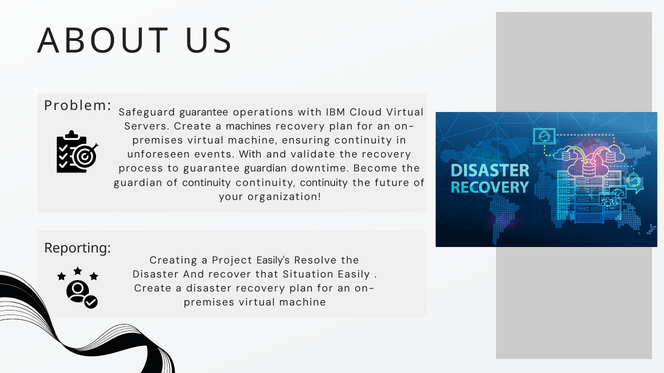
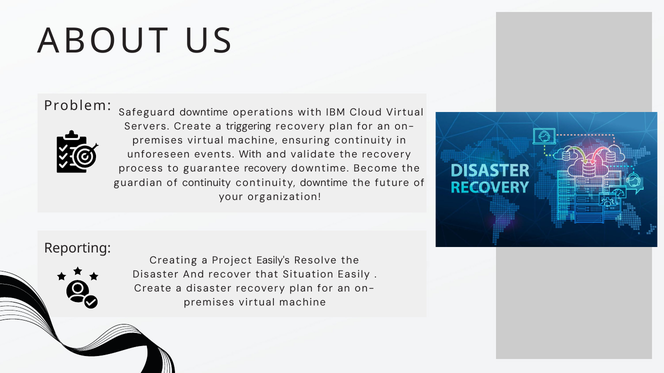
Safeguard guarantee: guarantee -> downtime
machines: machines -> triggering
guarantee guardian: guardian -> recovery
continuity at (324, 183): continuity -> downtime
